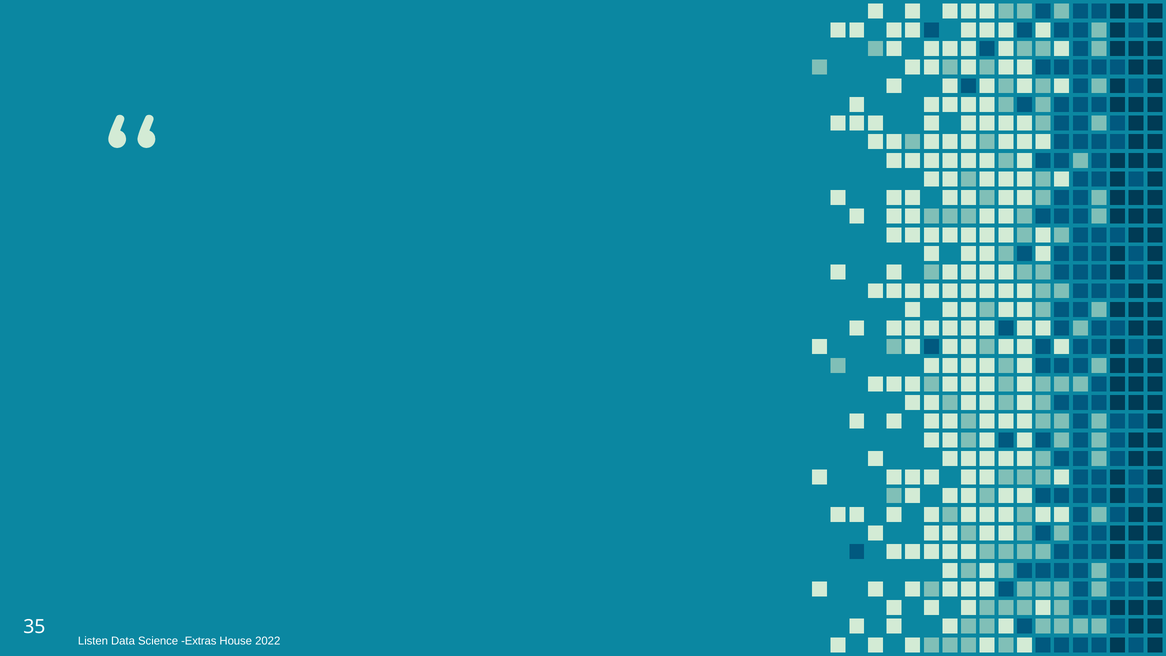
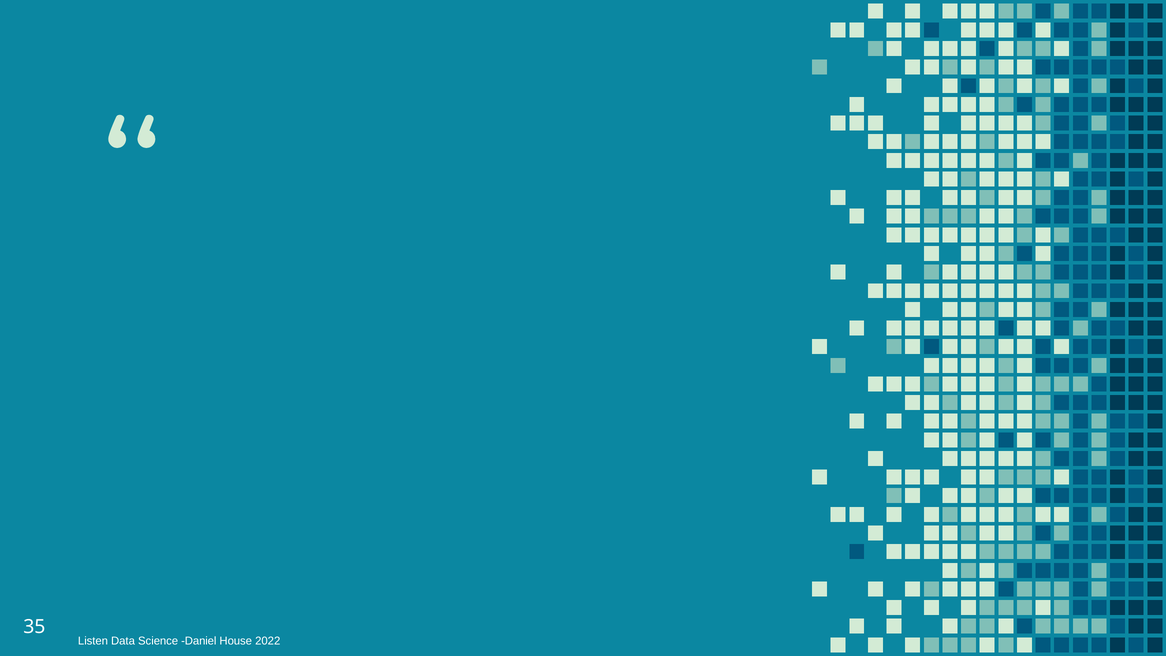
Extras: Extras -> Daniel
